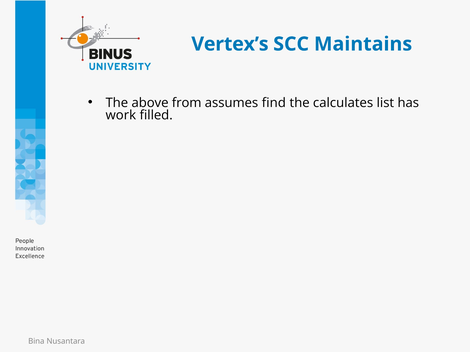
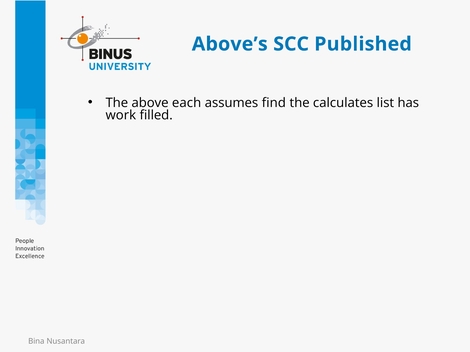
Vertex’s: Vertex’s -> Above’s
Maintains: Maintains -> Published
from: from -> each
